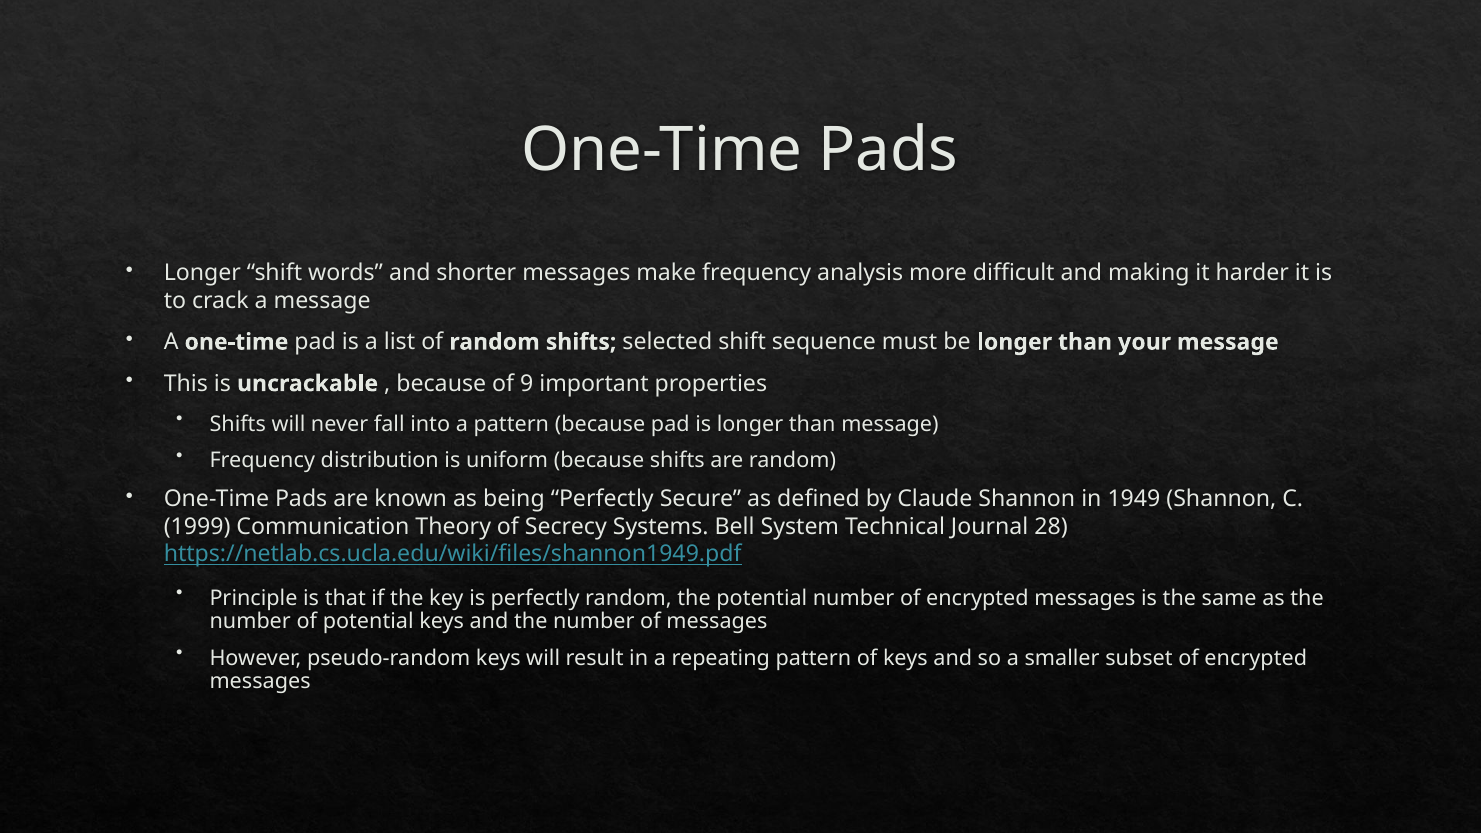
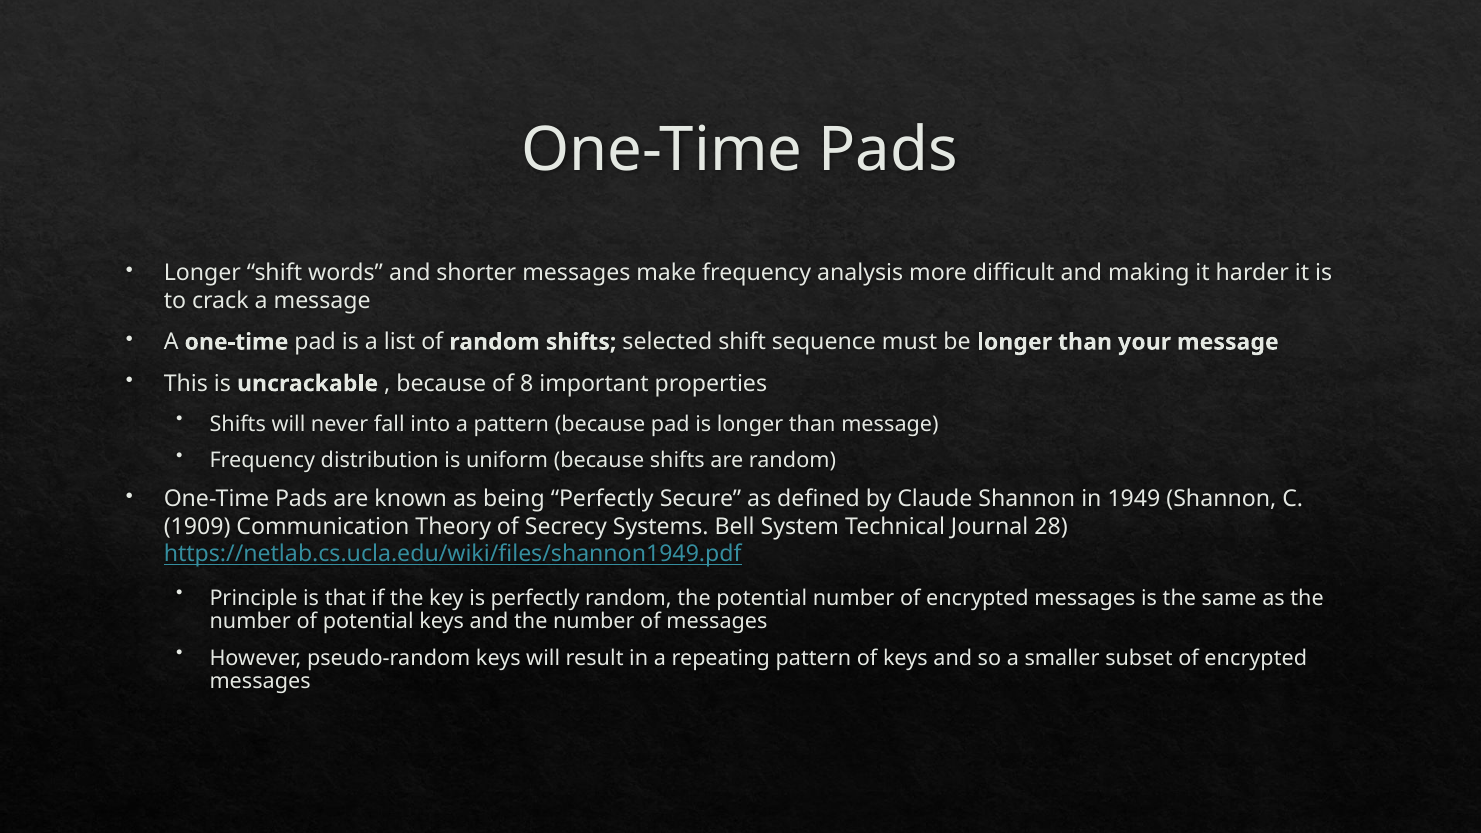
9: 9 -> 8
1999: 1999 -> 1909
